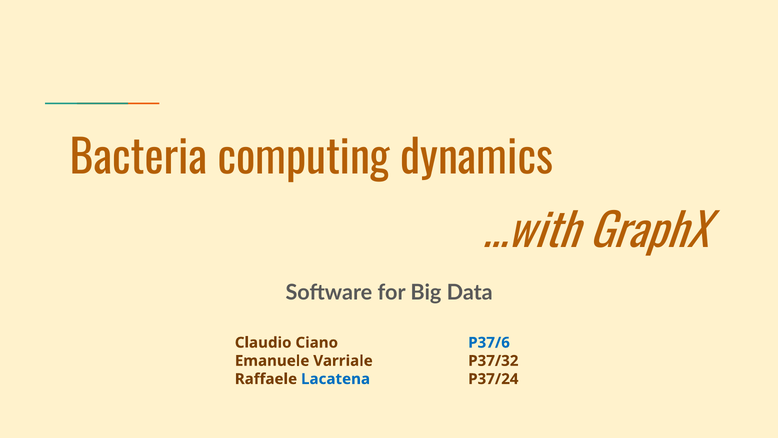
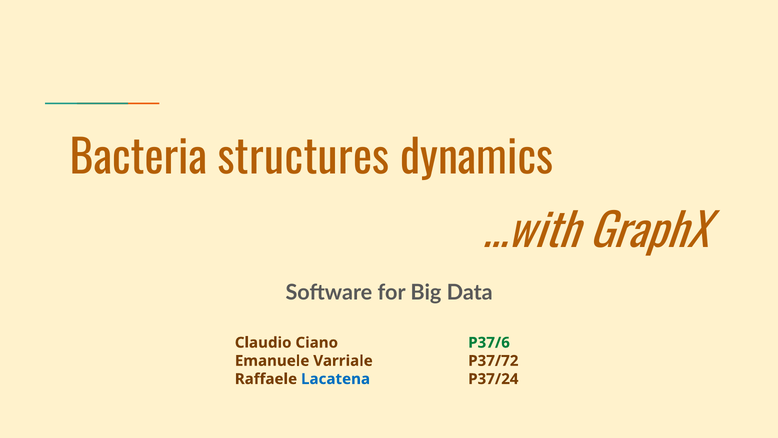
computing: computing -> structures
P37/6 colour: blue -> green
P37/32: P37/32 -> P37/72
